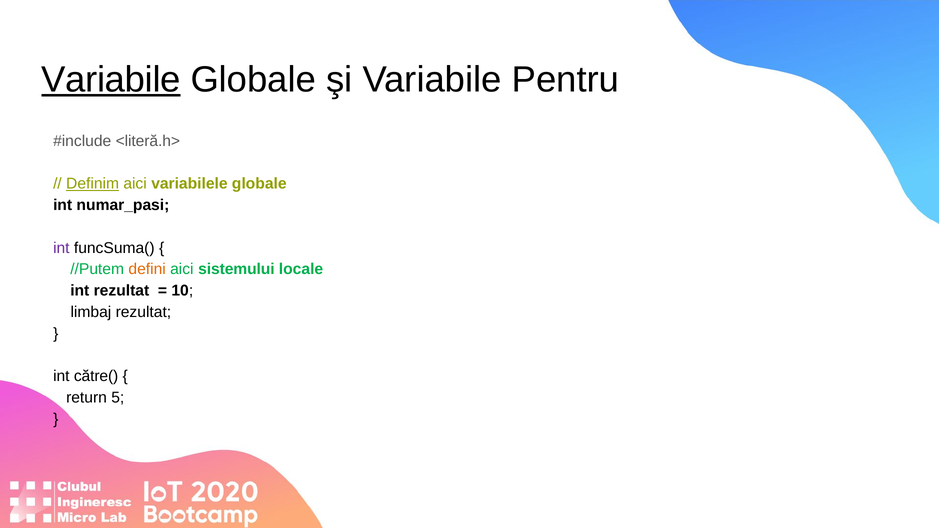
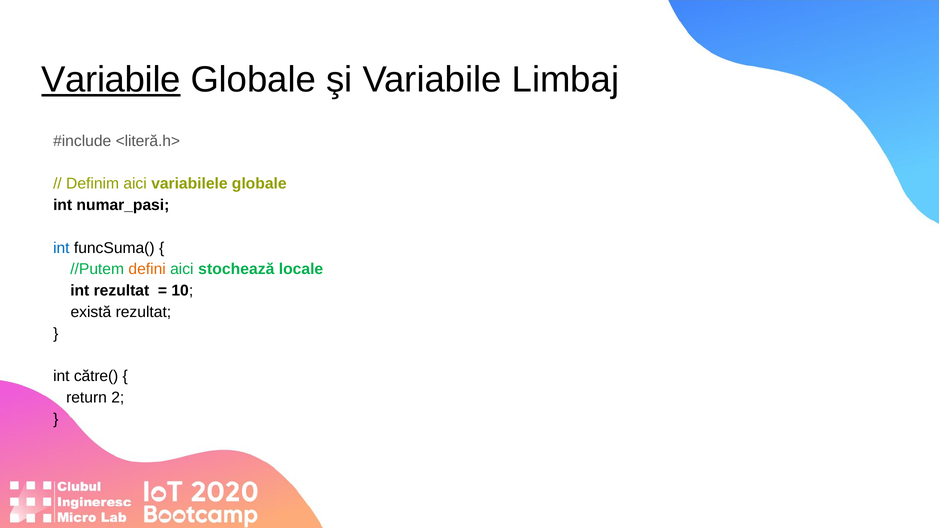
Pentru: Pentru -> Limbaj
Definim underline: present -> none
int at (61, 248) colour: purple -> blue
sistemului: sistemului -> stochează
limbaj: limbaj -> există
5: 5 -> 2
